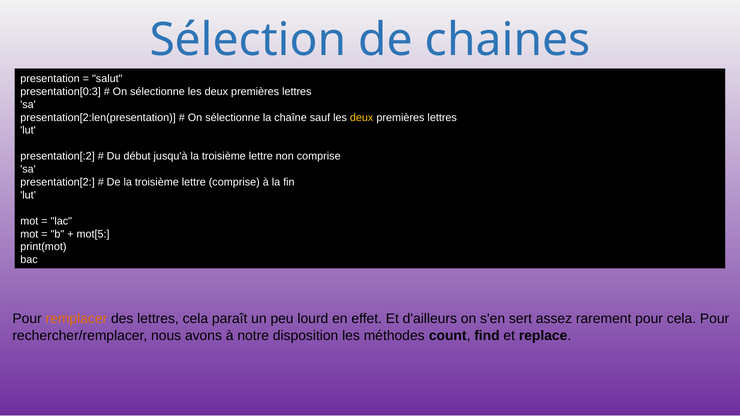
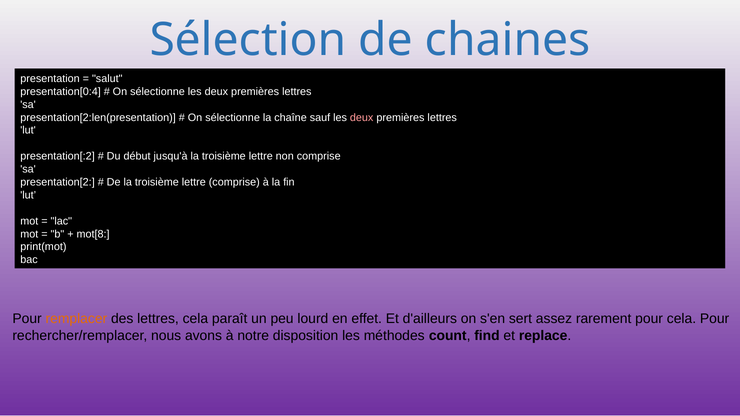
presentation[0:3: presentation[0:3 -> presentation[0:4
deux at (362, 118) colour: yellow -> pink
mot[5: mot[5 -> mot[8
